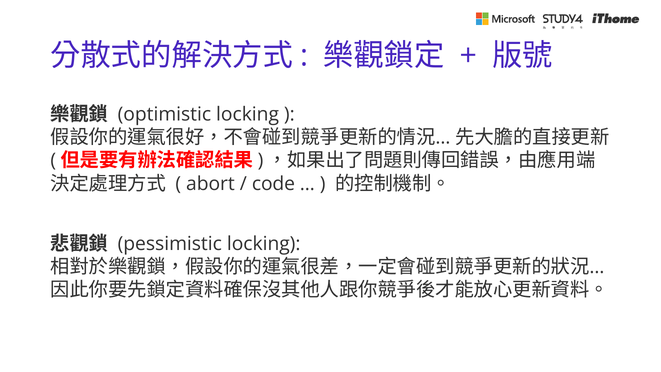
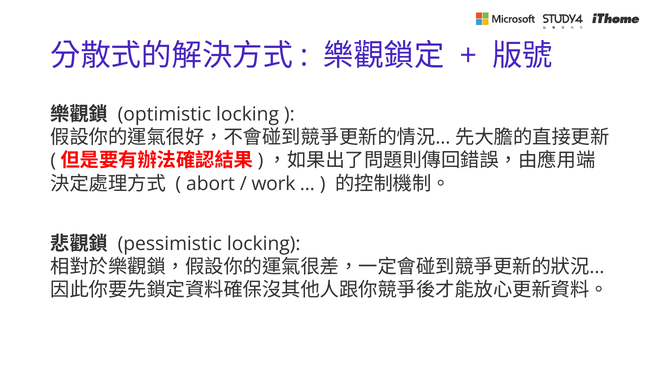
code: code -> work
